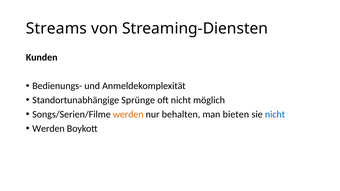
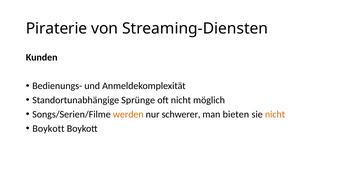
Streams: Streams -> Piraterie
behalten: behalten -> schwerer
nicht at (275, 115) colour: blue -> orange
Werden at (48, 129): Werden -> Boykott
